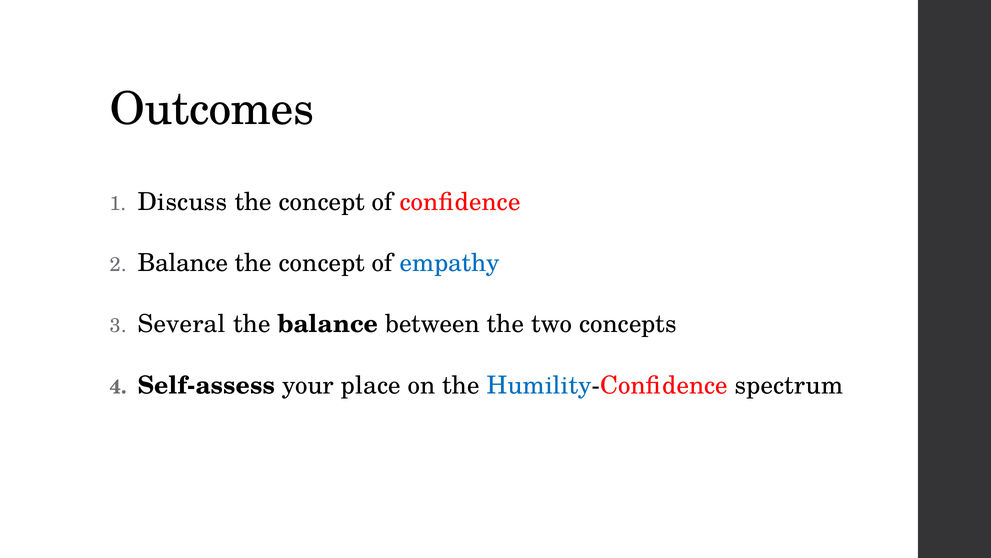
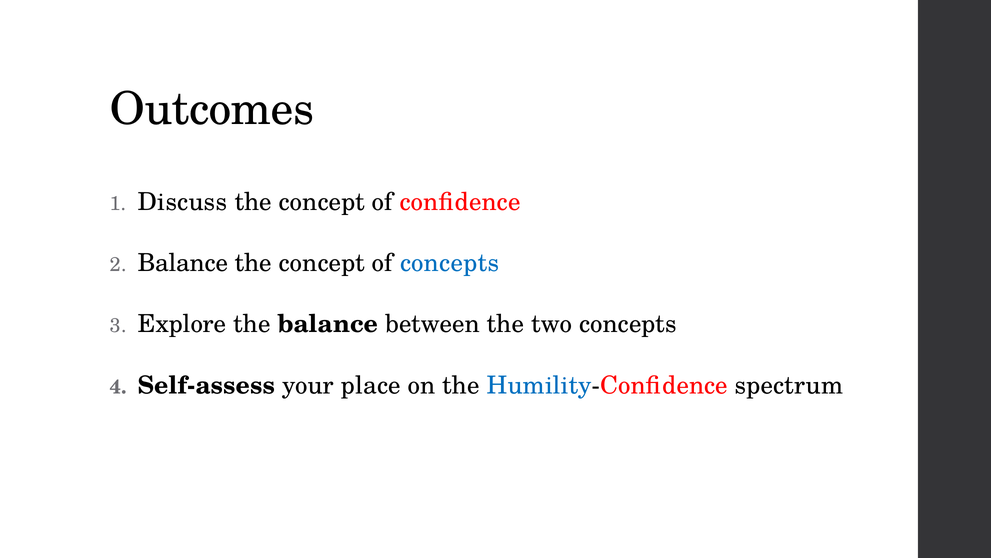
of empathy: empathy -> concepts
Several: Several -> Explore
